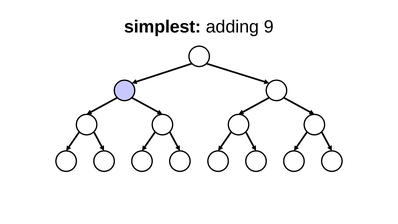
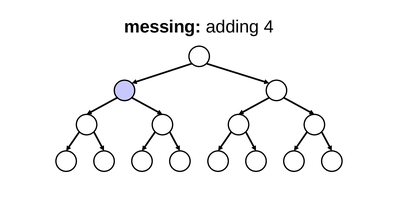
simplest: simplest -> messing
adding 9: 9 -> 4
